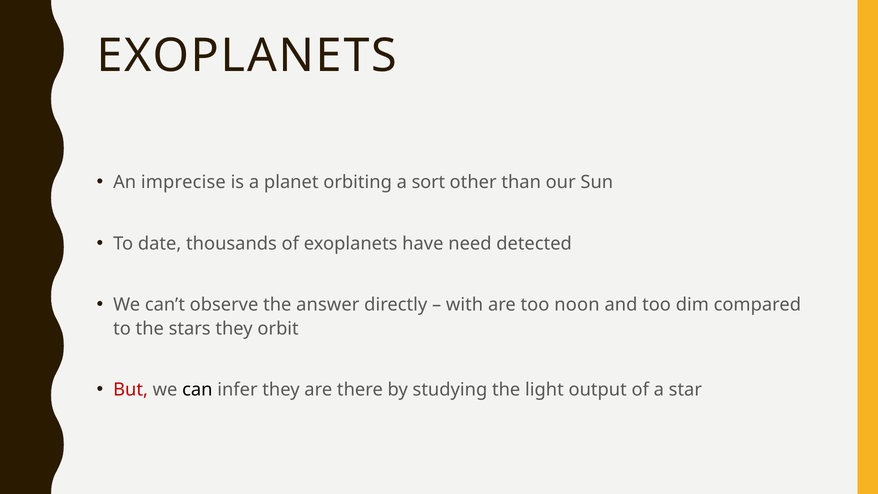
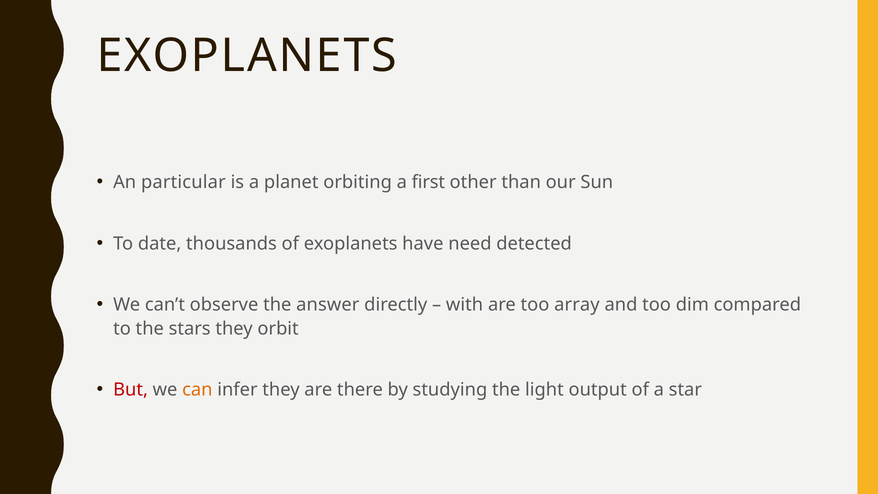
imprecise: imprecise -> particular
sort: sort -> first
noon: noon -> array
can colour: black -> orange
